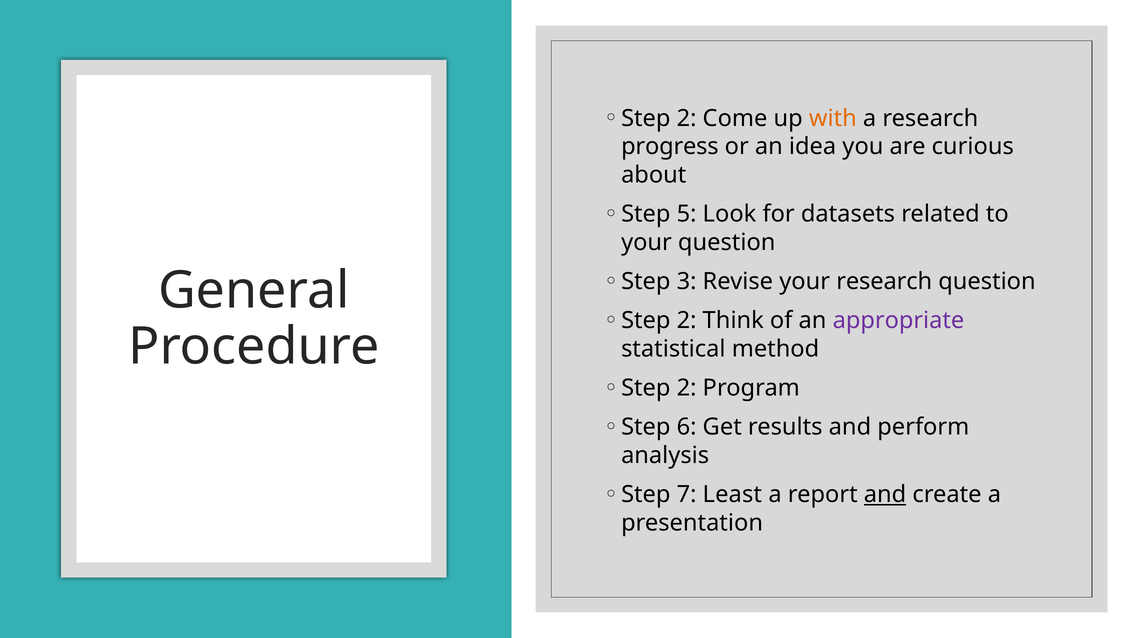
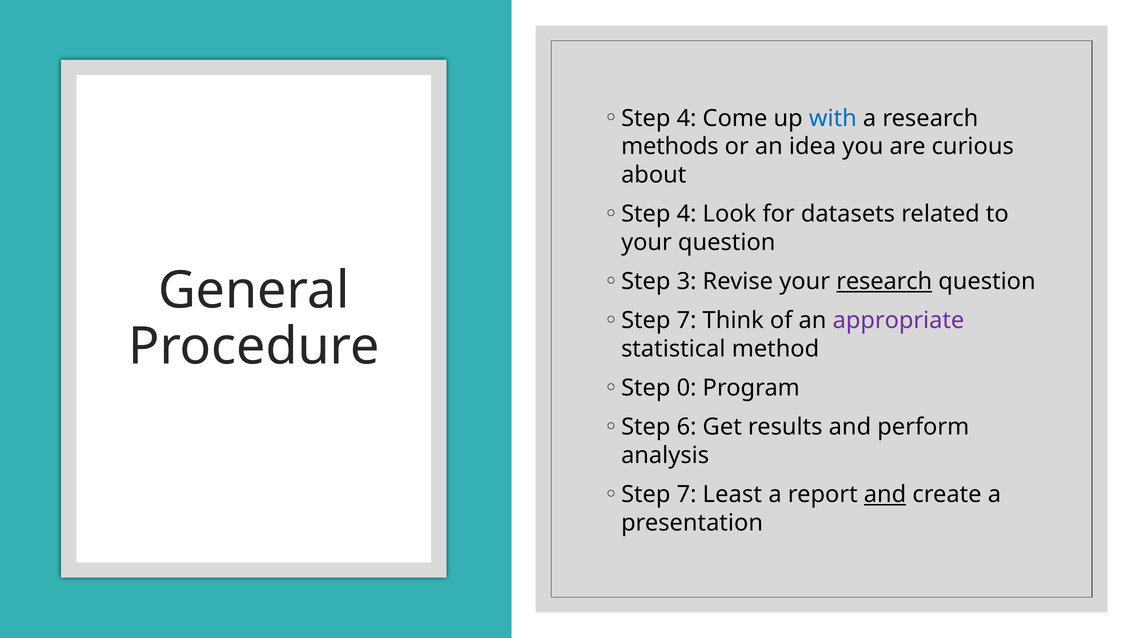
2 at (687, 118): 2 -> 4
with colour: orange -> blue
progress: progress -> methods
5 at (687, 214): 5 -> 4
research at (884, 282) underline: none -> present
2 at (687, 321): 2 -> 7
2 at (687, 388): 2 -> 0
